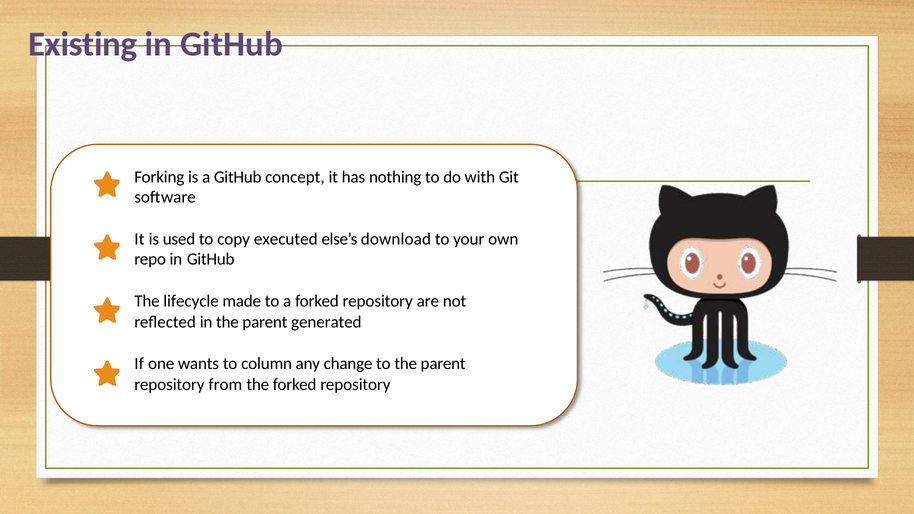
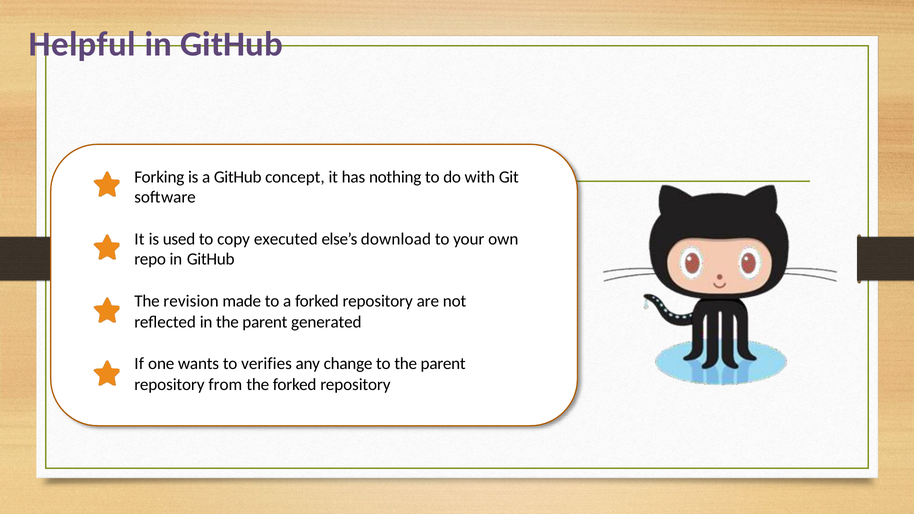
Existing: Existing -> Helpful
lifecycle: lifecycle -> revision
column: column -> verifies
